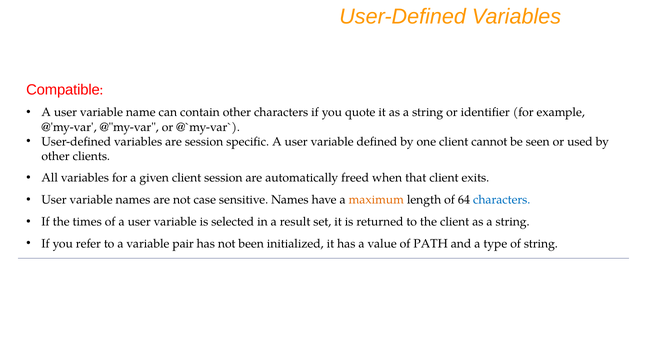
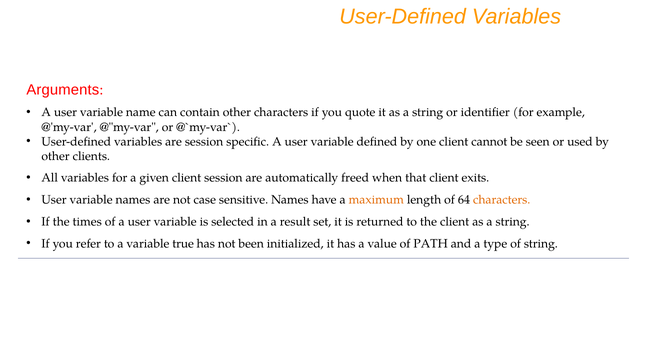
Compatible: Compatible -> Arguments
characters at (502, 200) colour: blue -> orange
pair: pair -> true
